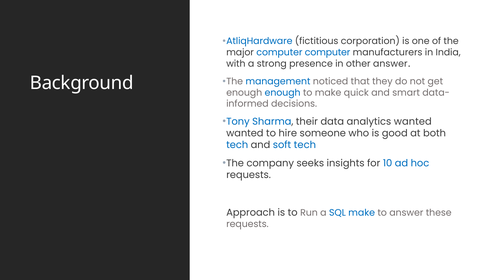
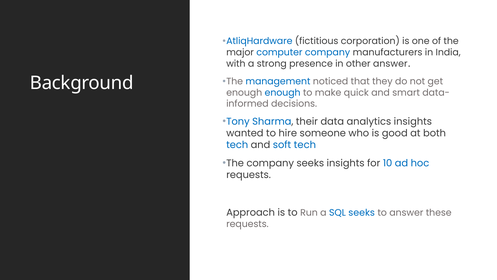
computer computer: computer -> company
analytics wanted: wanted -> insights
SQL make: make -> seeks
